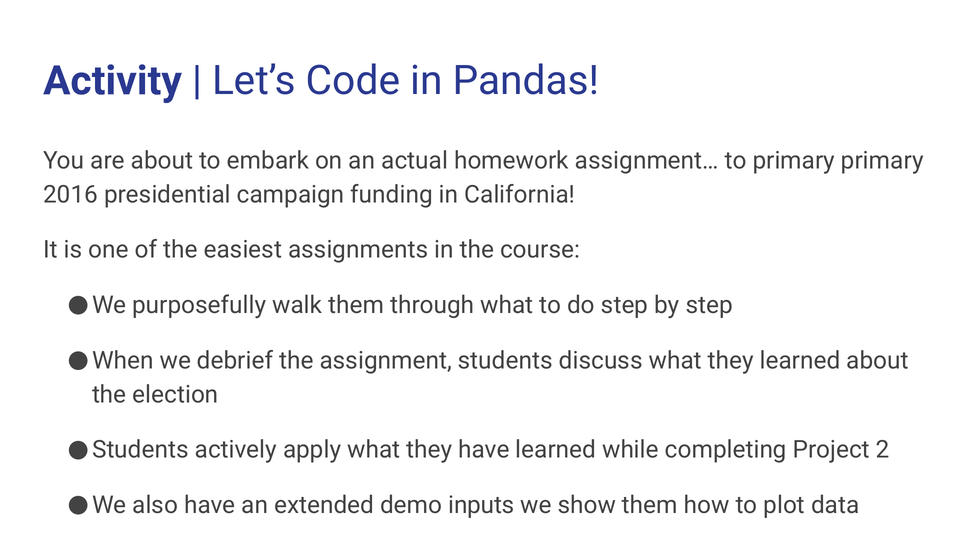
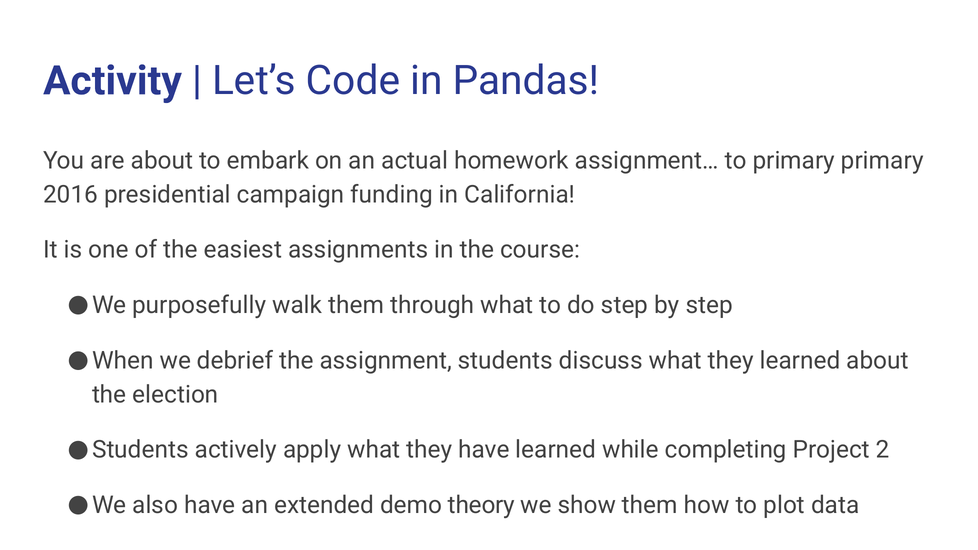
inputs: inputs -> theory
